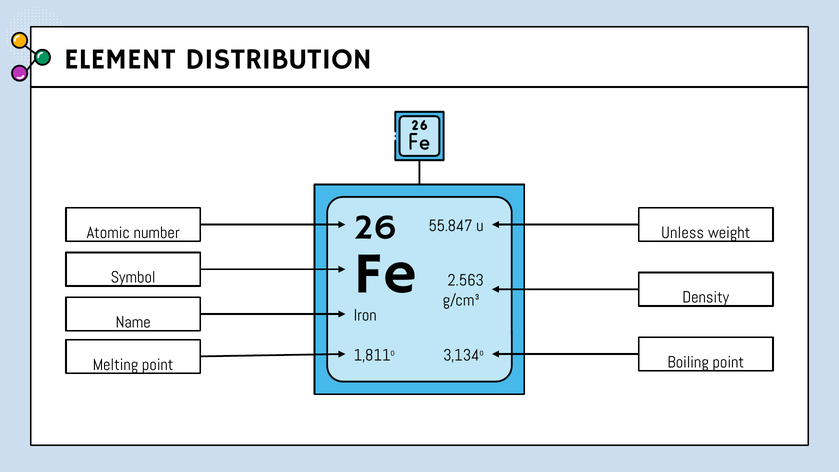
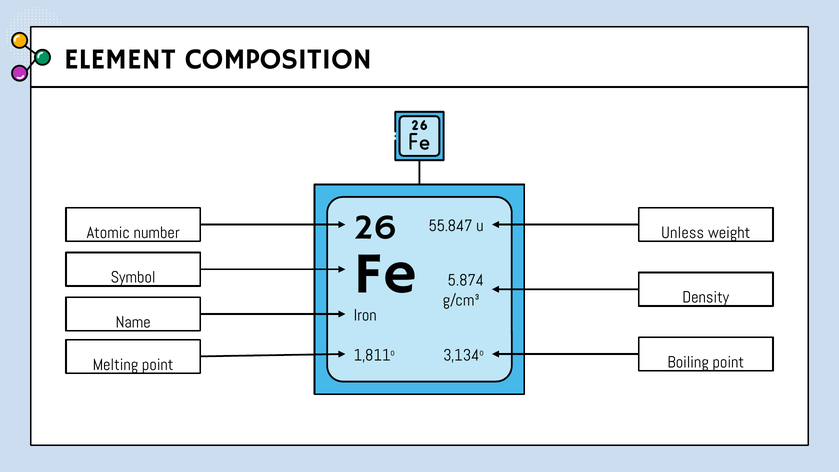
DISTRIBUTION: DISTRIBUTION -> COMPOSITION
2.563: 2.563 -> 5.874
